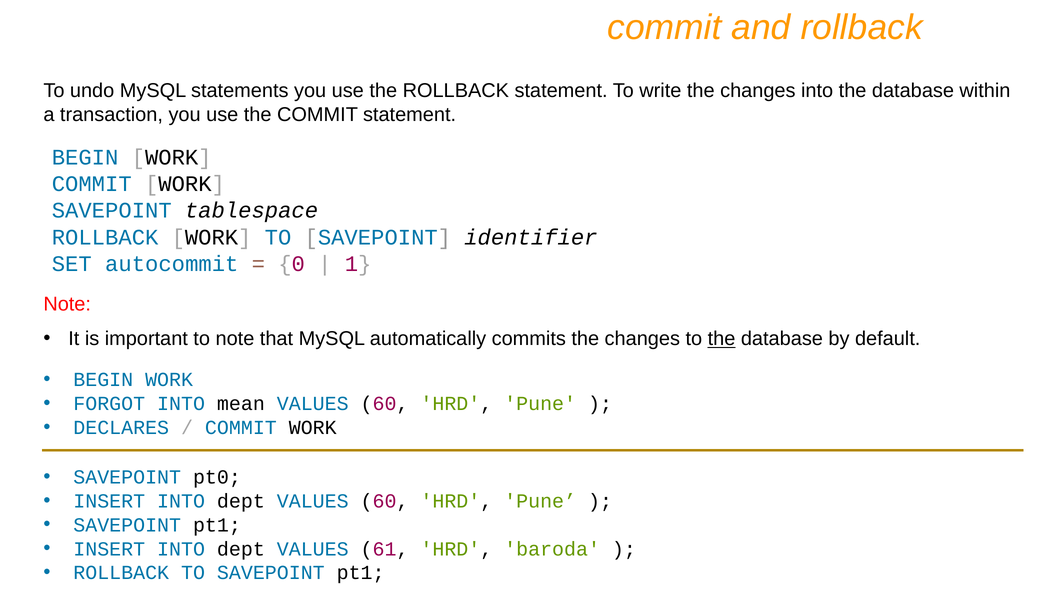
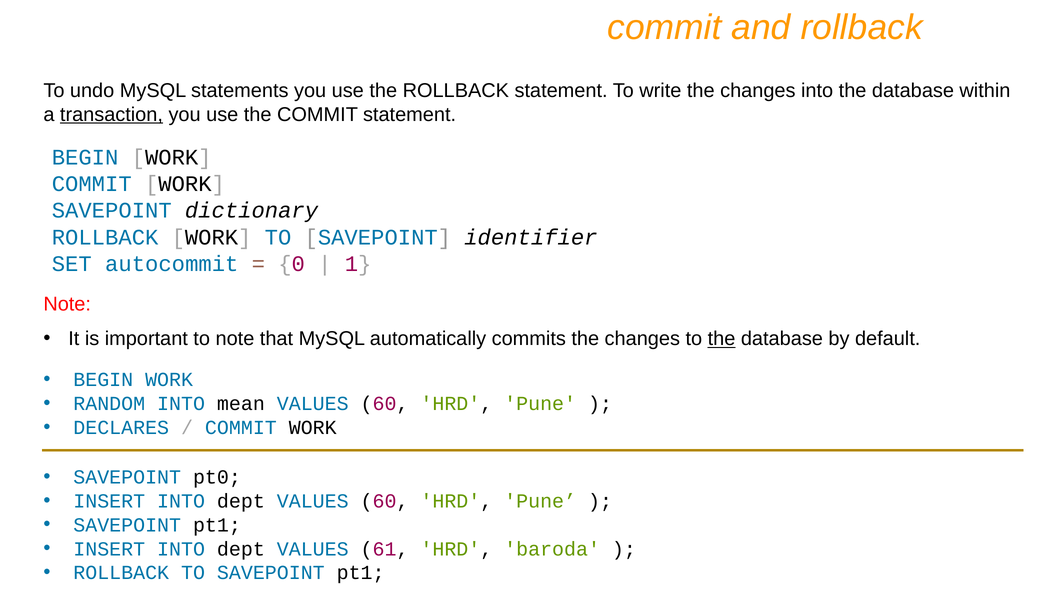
transaction underline: none -> present
tablespace: tablespace -> dictionary
FORGOT: FORGOT -> RANDOM
